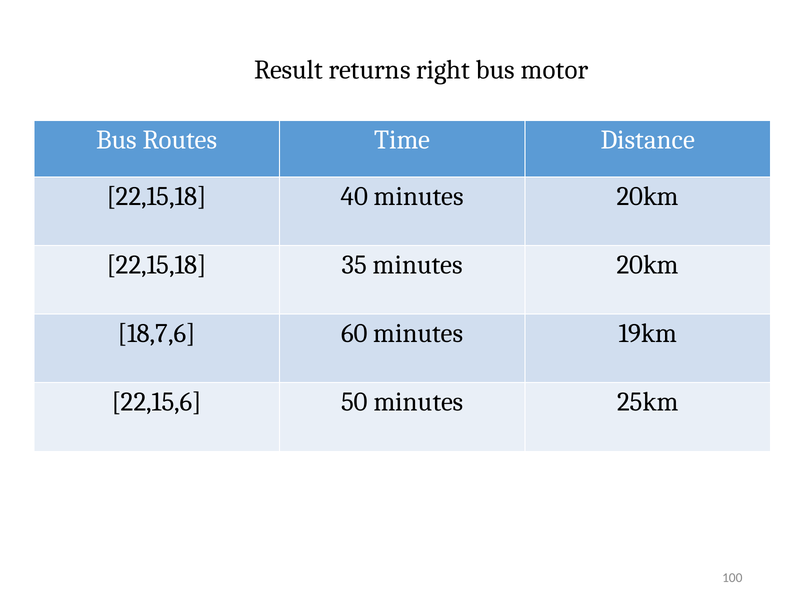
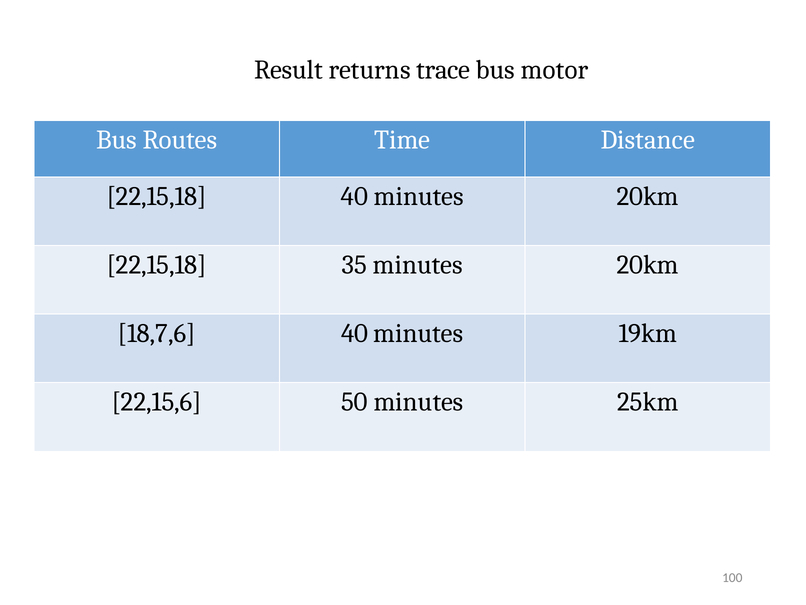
right: right -> trace
18,7,6 60: 60 -> 40
